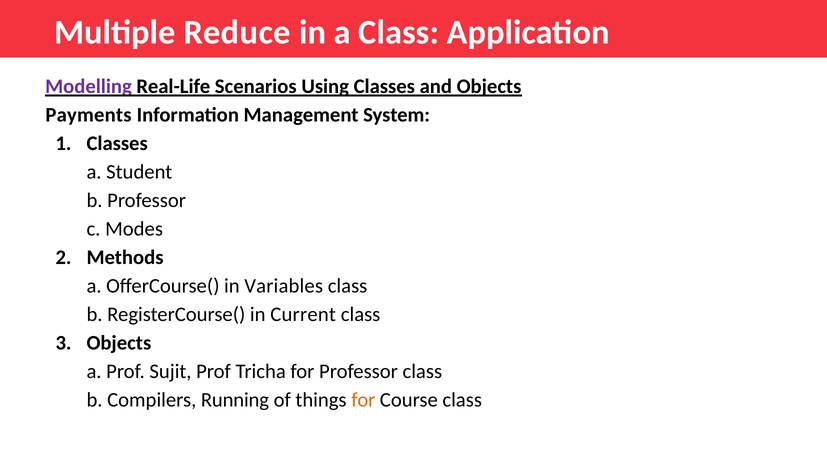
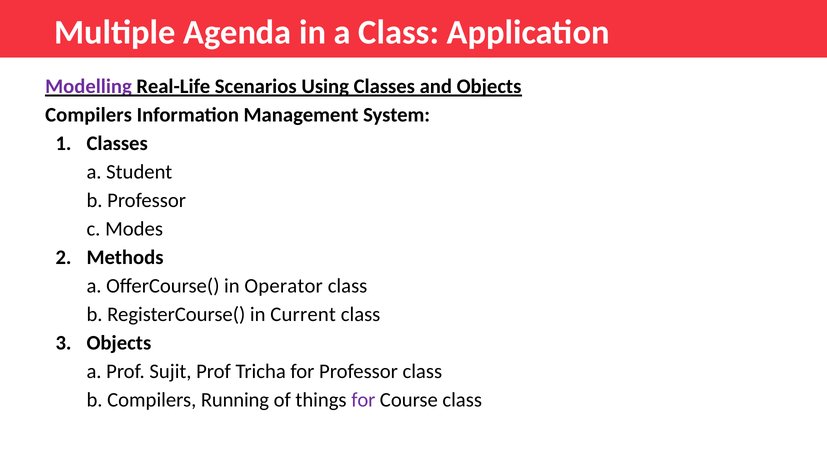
Reduce: Reduce -> Agenda
Payments at (89, 115): Payments -> Compilers
Variables: Variables -> Operator
for at (363, 400) colour: orange -> purple
